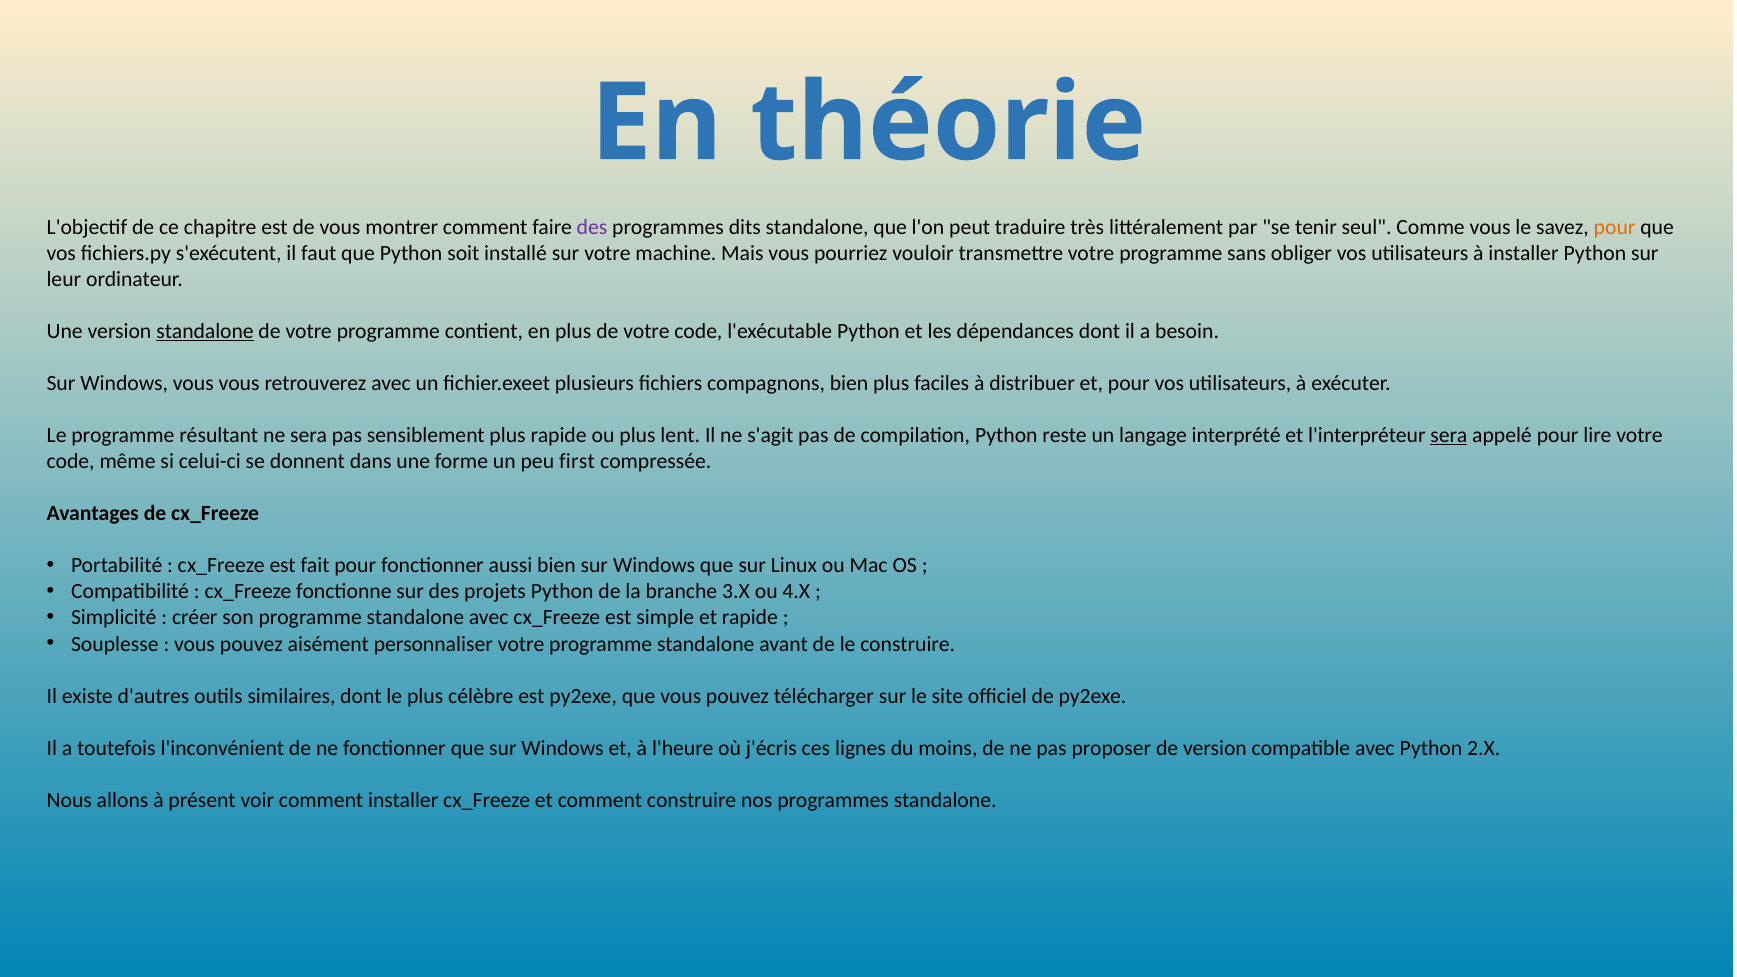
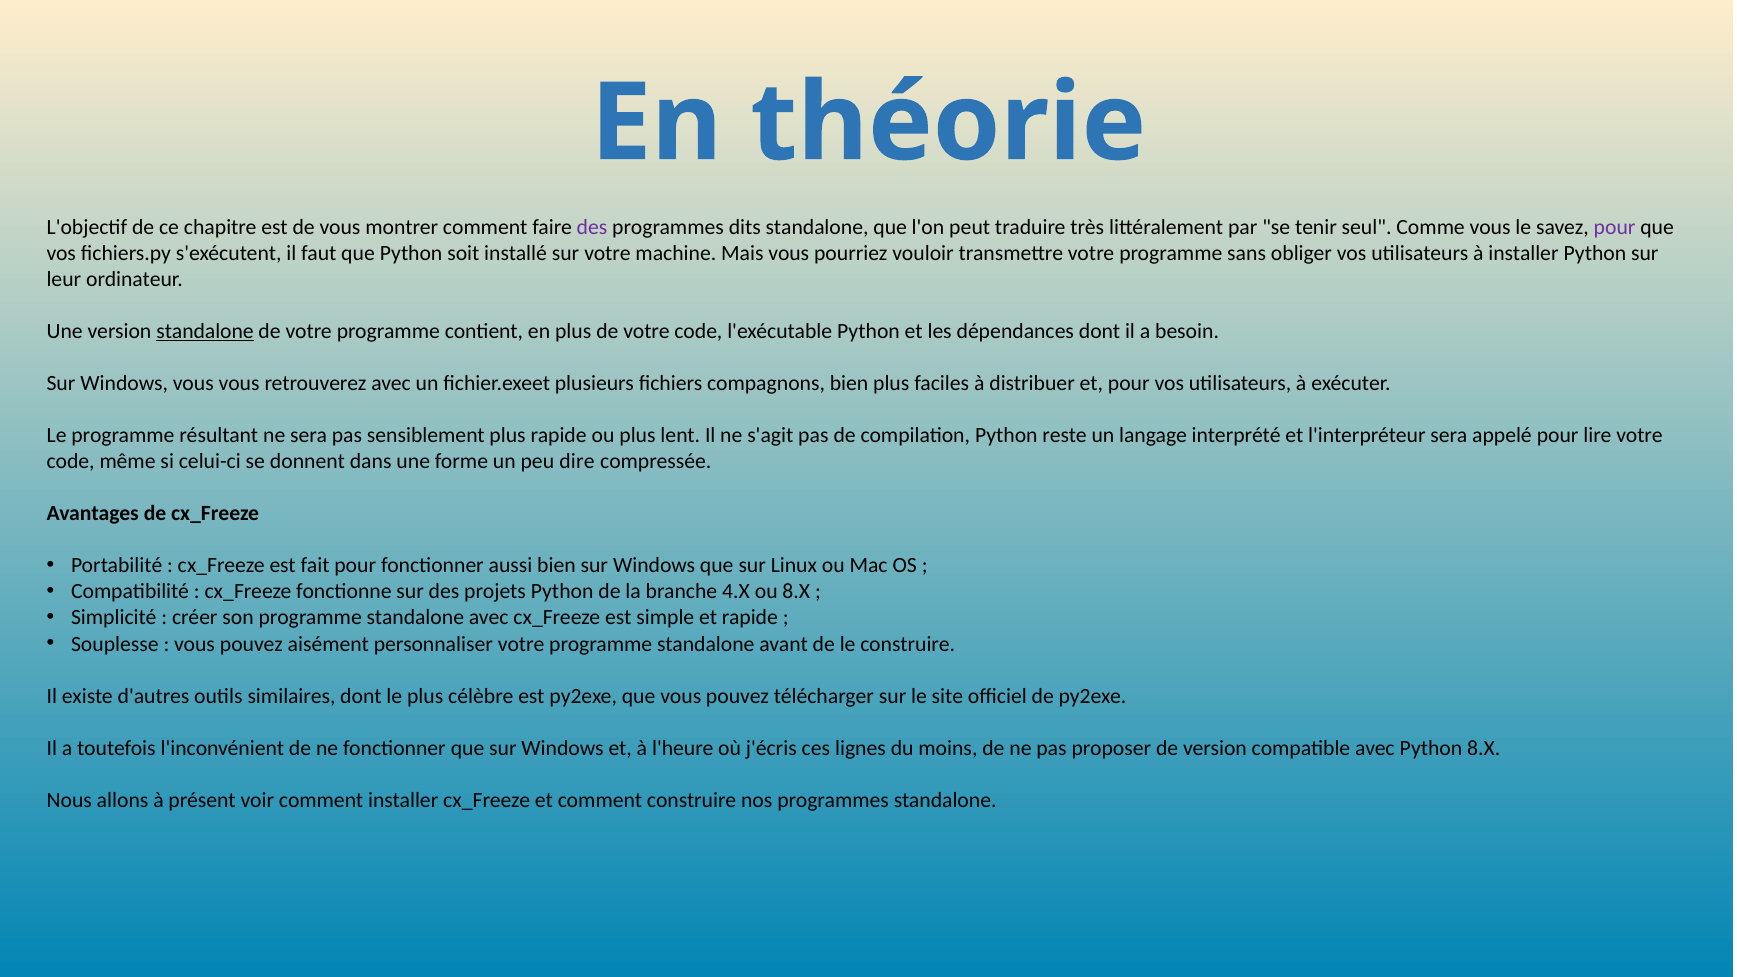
pour at (1615, 227) colour: orange -> purple
sera at (1449, 435) underline: present -> none
first: first -> dire
3.X: 3.X -> 4.X
ou 4.X: 4.X -> 8.X
Python 2.X: 2.X -> 8.X
